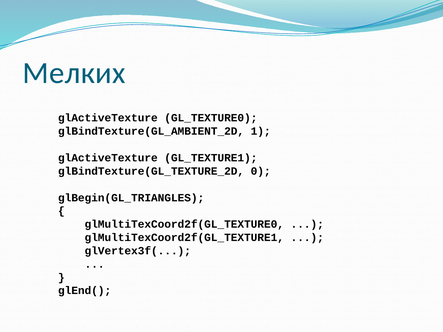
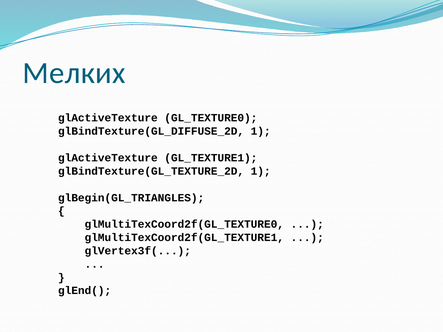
glBindTexture(GL_AMBIENT_2D: glBindTexture(GL_AMBIENT_2D -> glBindTexture(GL_DIFFUSE_2D
glBindTexture(GL_TEXTURE_2D 0: 0 -> 1
